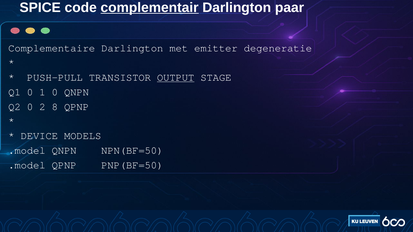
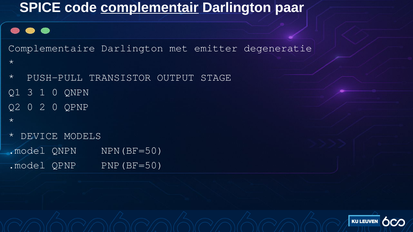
OUTPUT underline: present -> none
Q1 0: 0 -> 3
2 8: 8 -> 0
